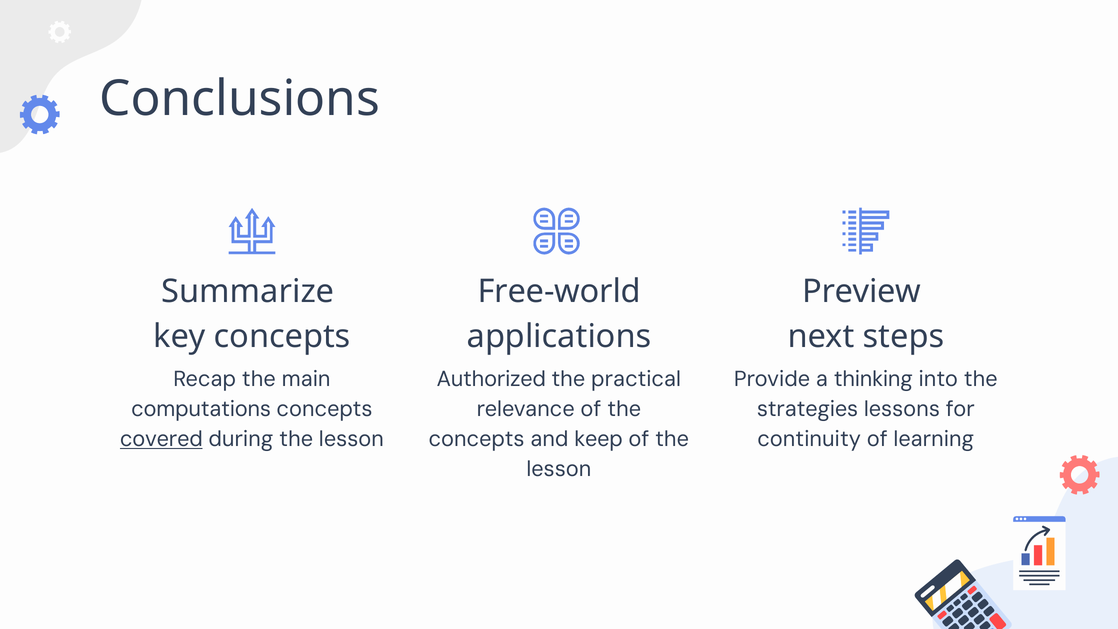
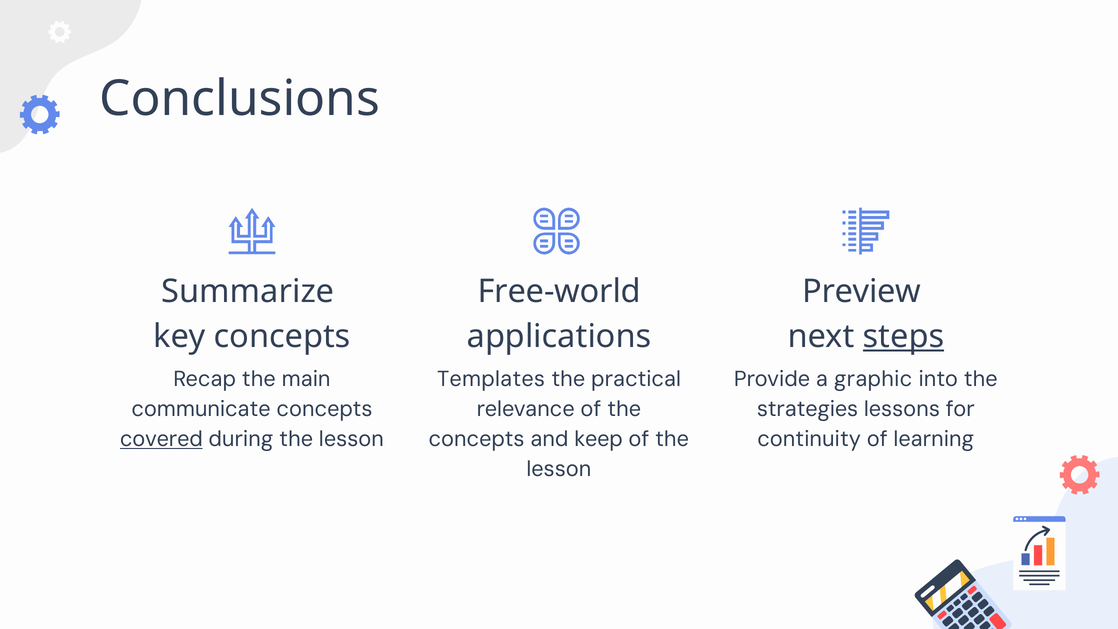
steps underline: none -> present
Authorized: Authorized -> Templates
thinking: thinking -> graphic
computations: computations -> communicate
